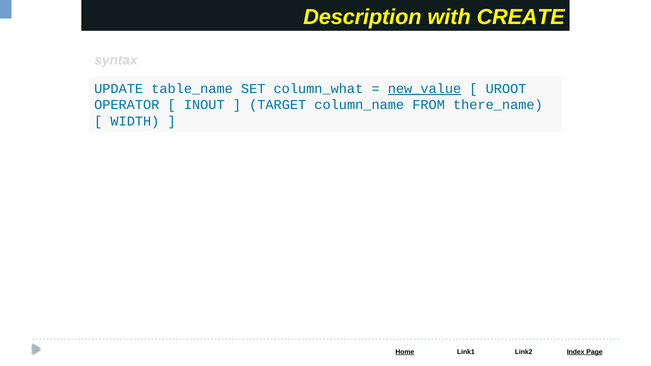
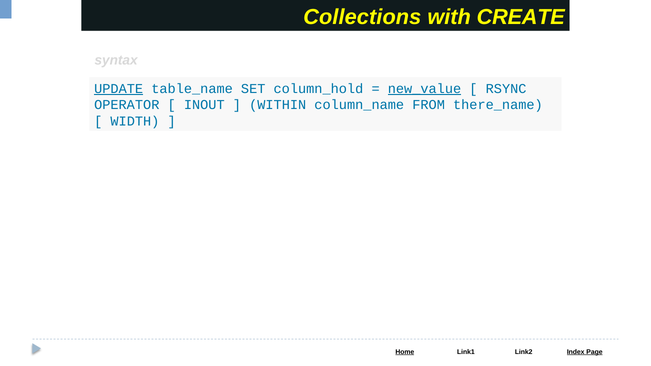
Description: Description -> Collections
UPDATE underline: none -> present
column_what: column_what -> column_hold
UROOT: UROOT -> RSYNC
TARGET: TARGET -> WITHIN
